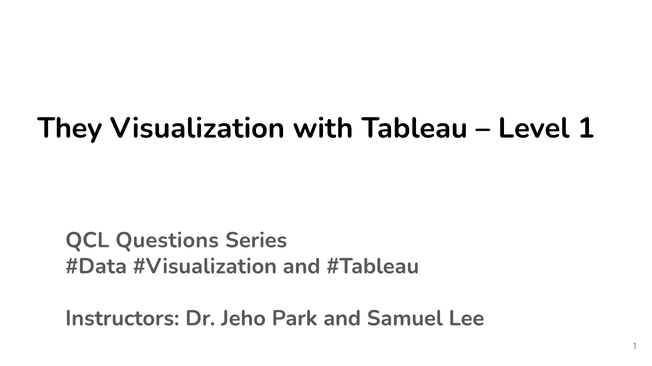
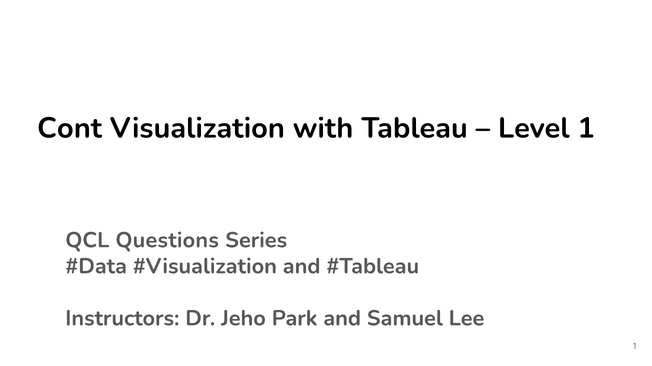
They: They -> Cont
